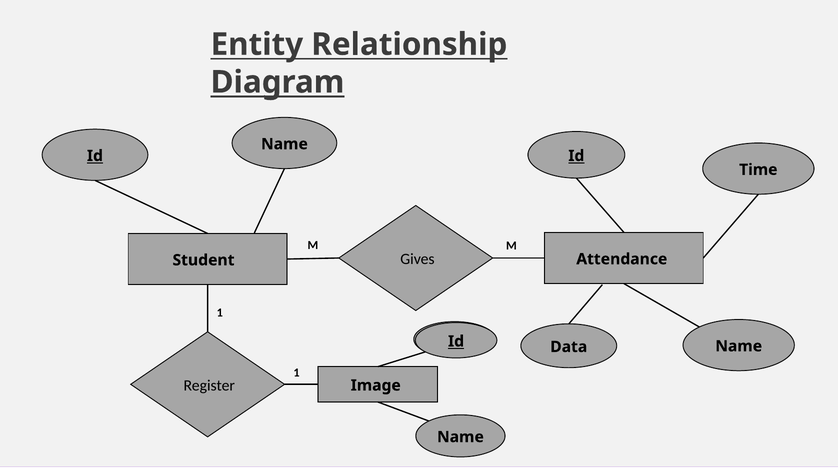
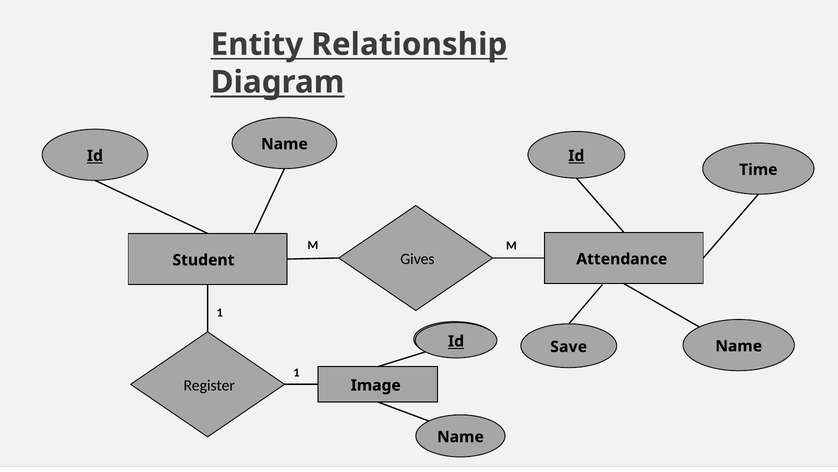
Data: Data -> Save
